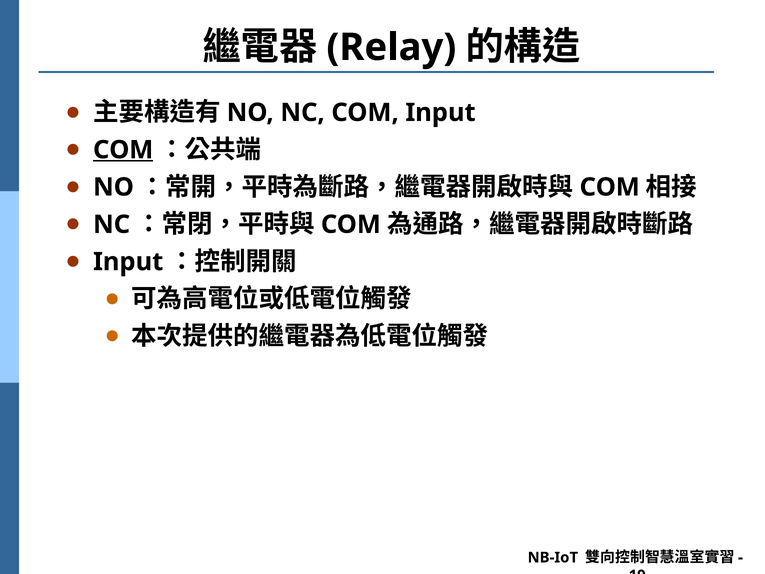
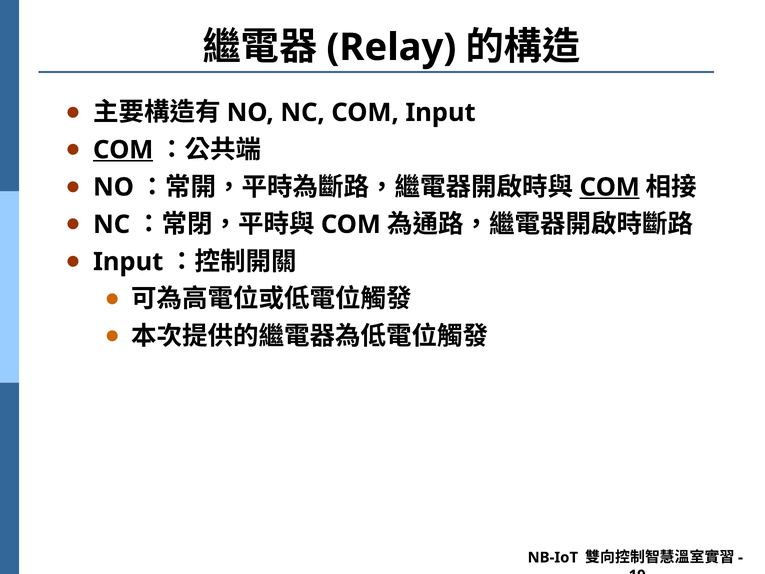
COM at (610, 187) underline: none -> present
